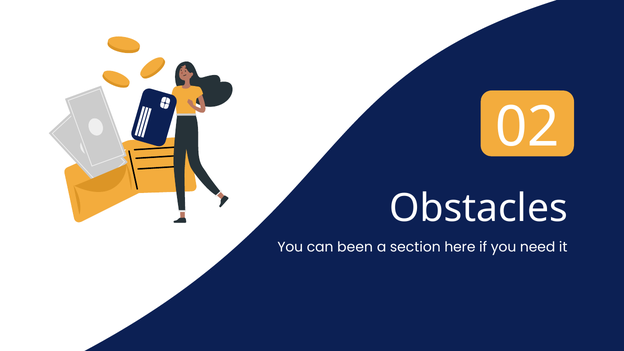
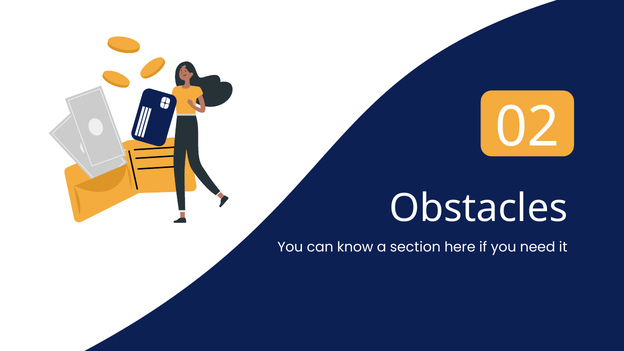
been: been -> know
